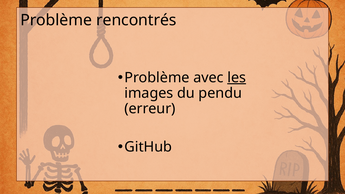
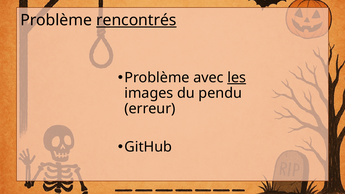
rencontrés underline: none -> present
